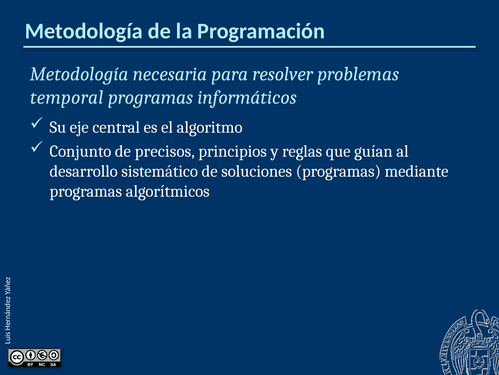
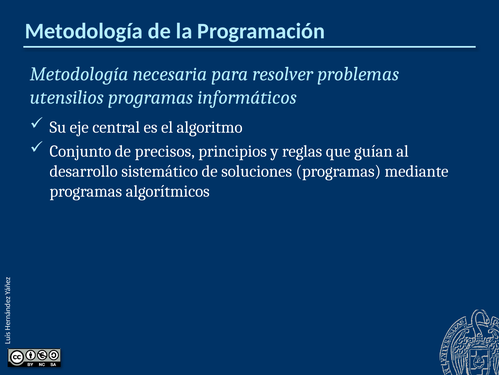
temporal: temporal -> utensilios
